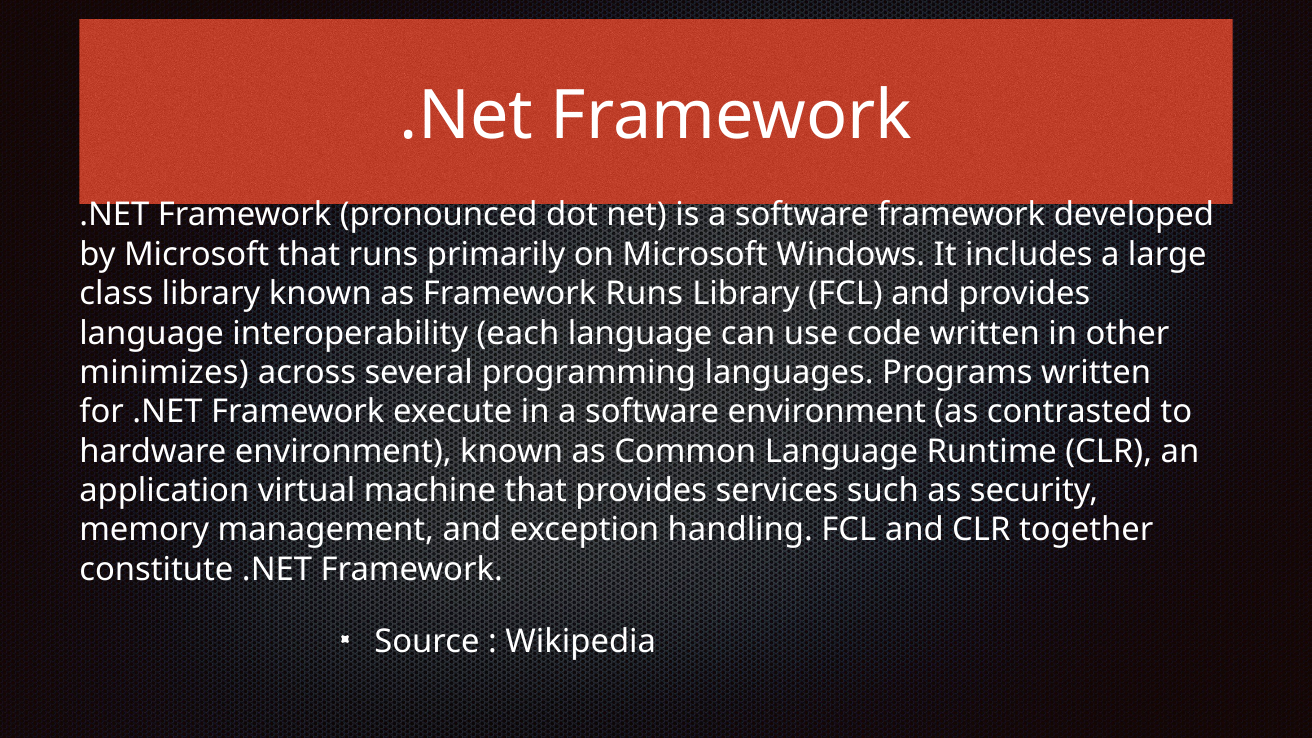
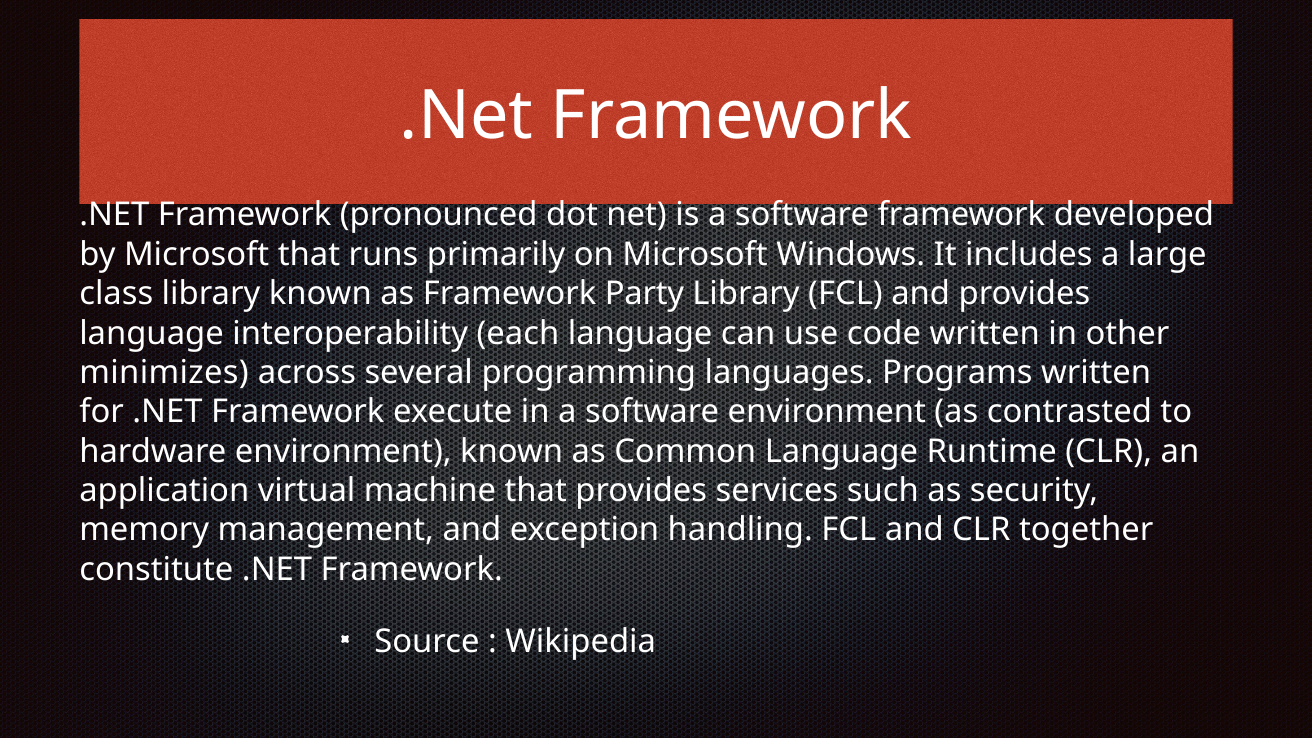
Framework Runs: Runs -> Party
